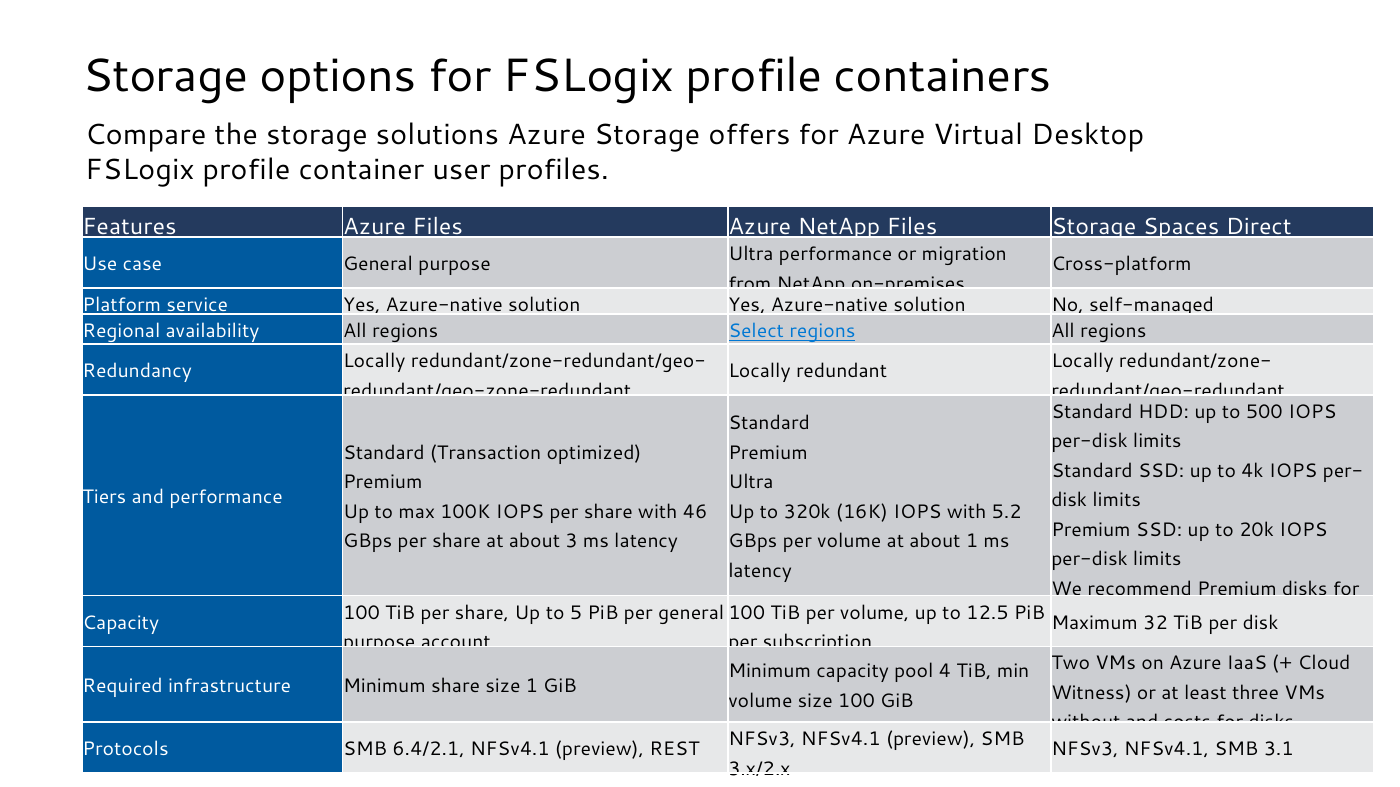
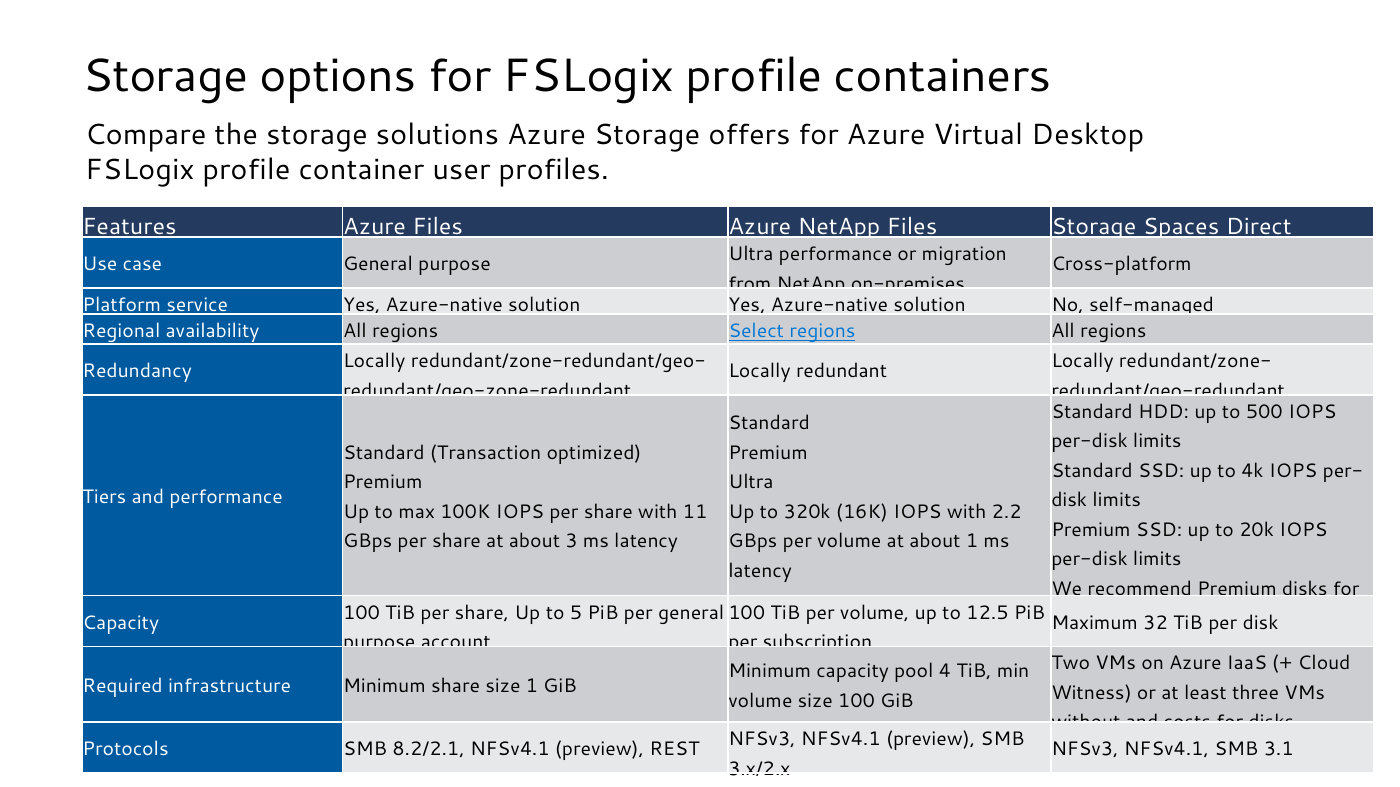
46: 46 -> 11
5.2: 5.2 -> 2.2
6.4/2.1: 6.4/2.1 -> 8.2/2.1
